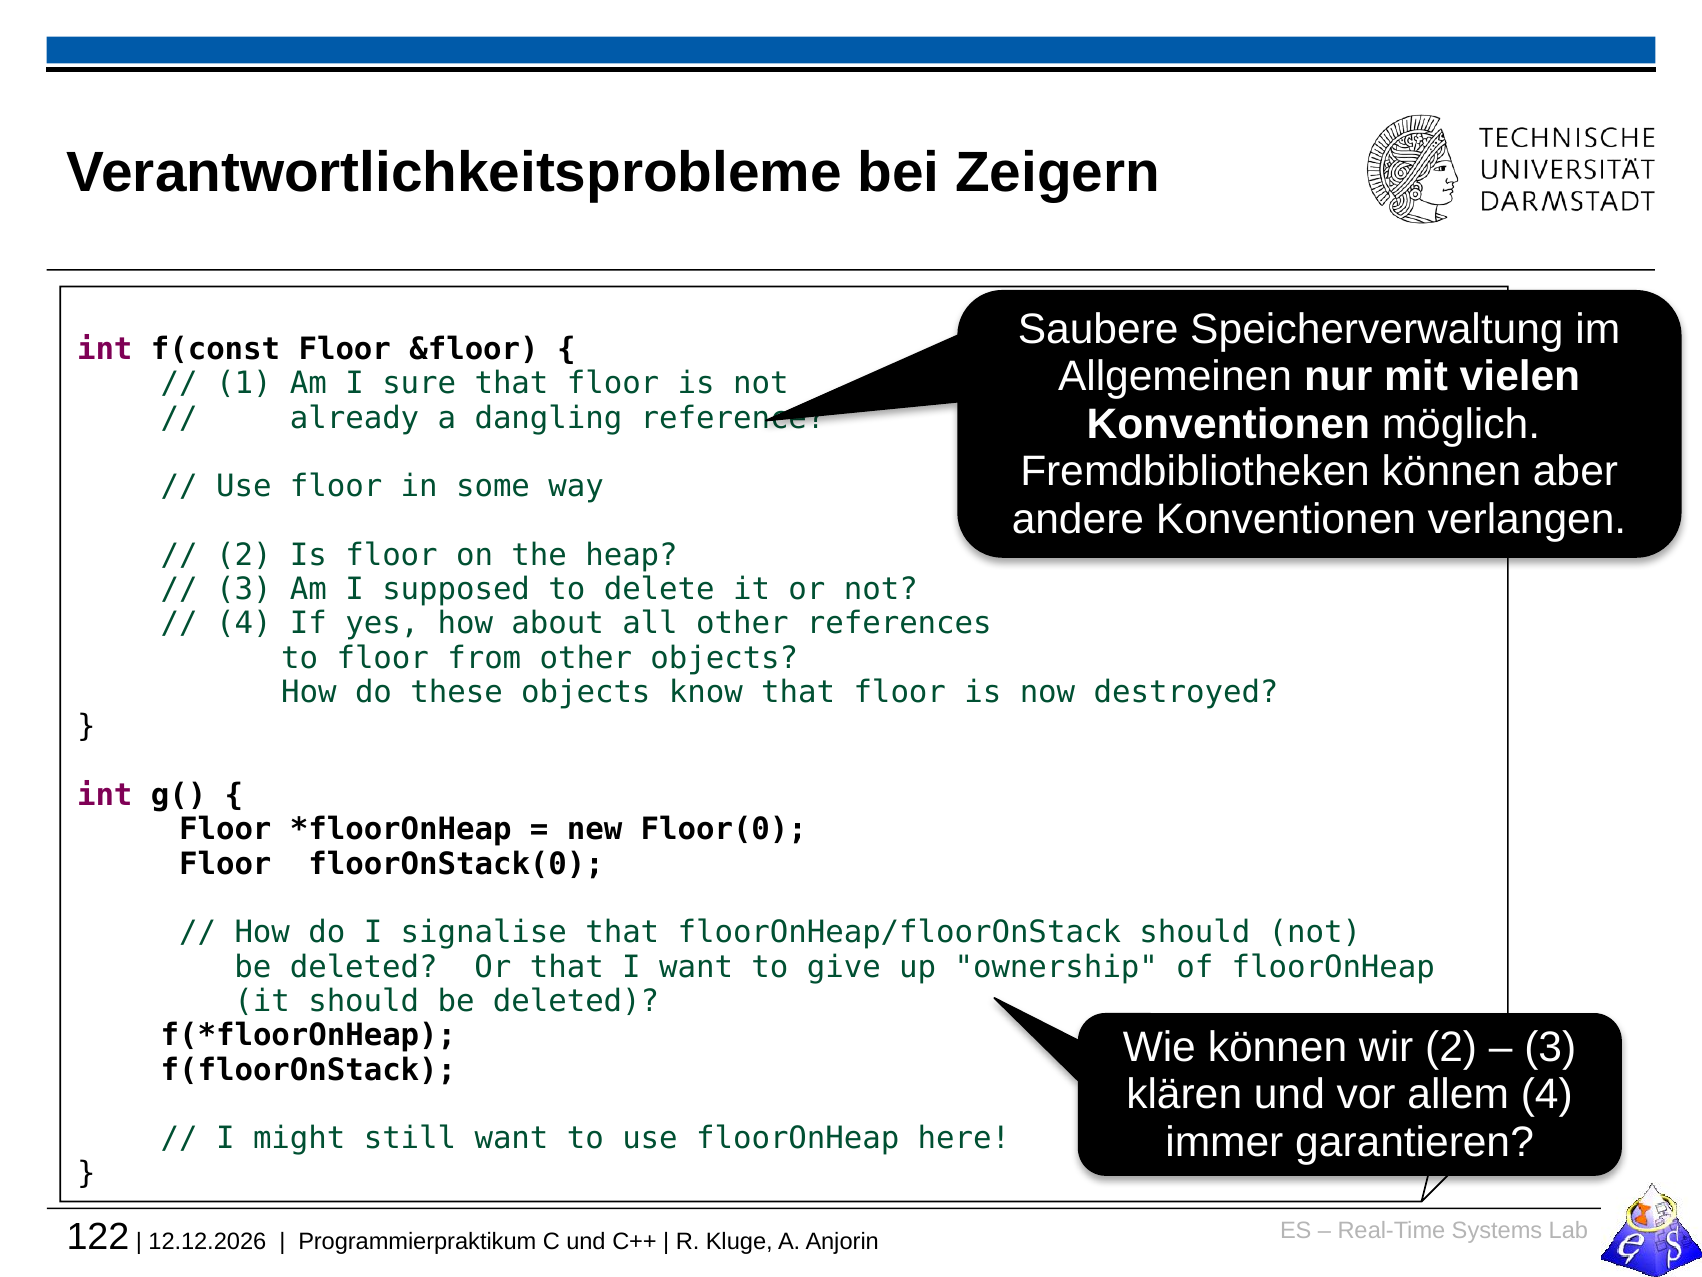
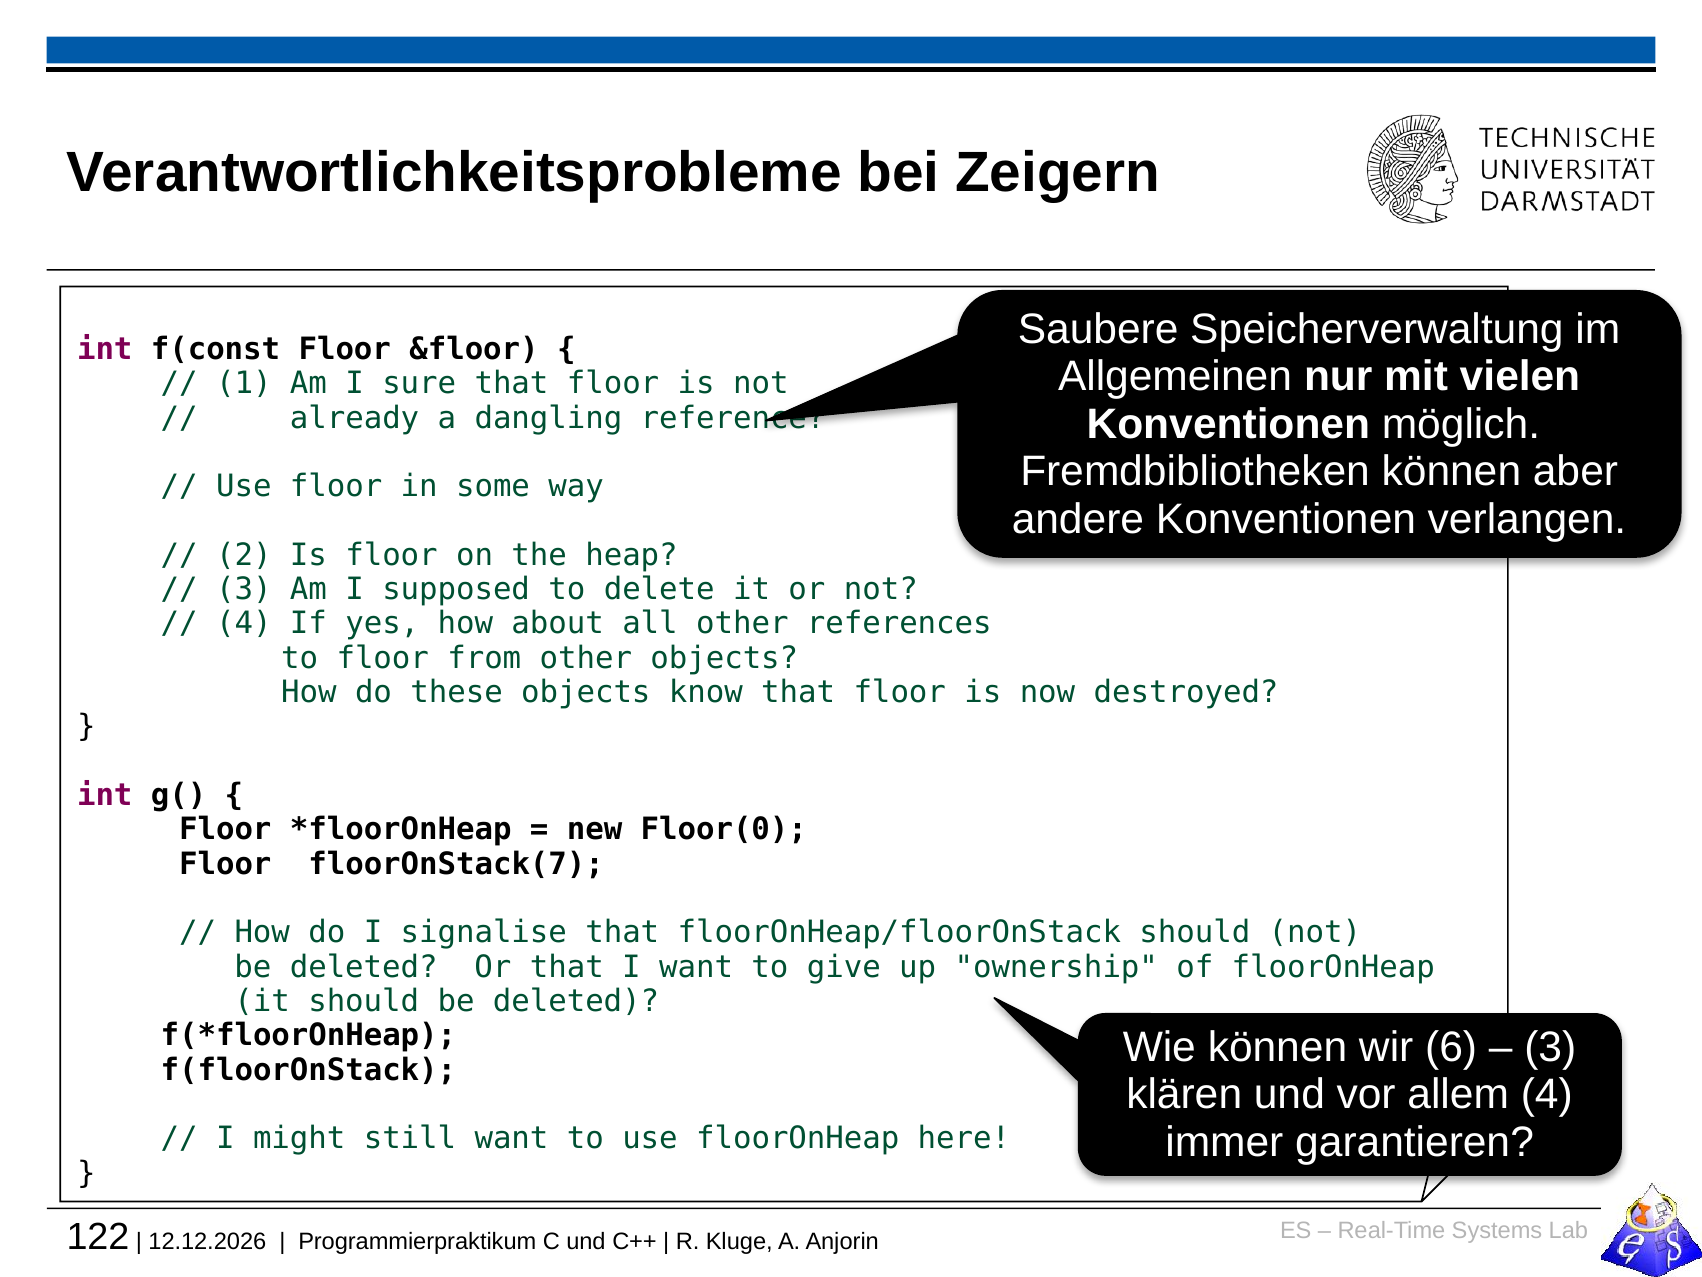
floorOnStack(0: floorOnStack(0 -> floorOnStack(7
wir 2: 2 -> 6
